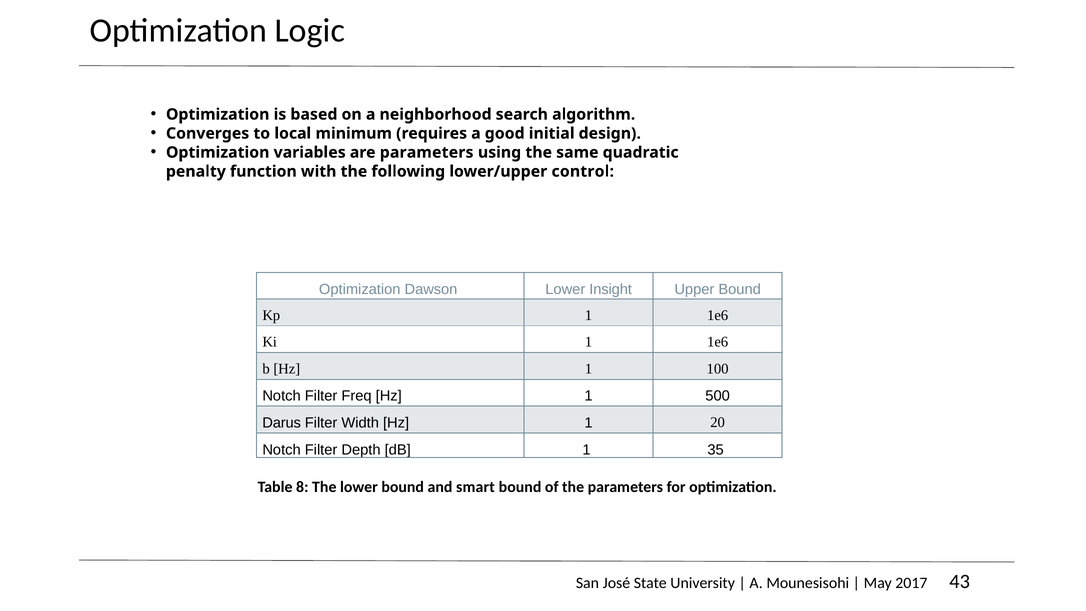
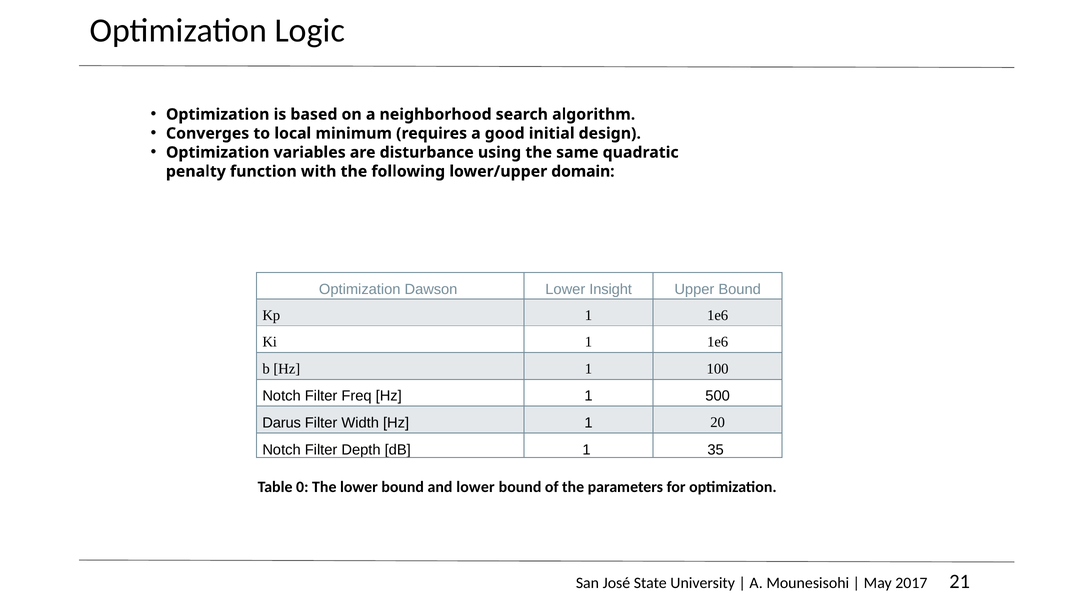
are parameters: parameters -> disturbance
control: control -> domain
8: 8 -> 0
and smart: smart -> lower
43: 43 -> 21
